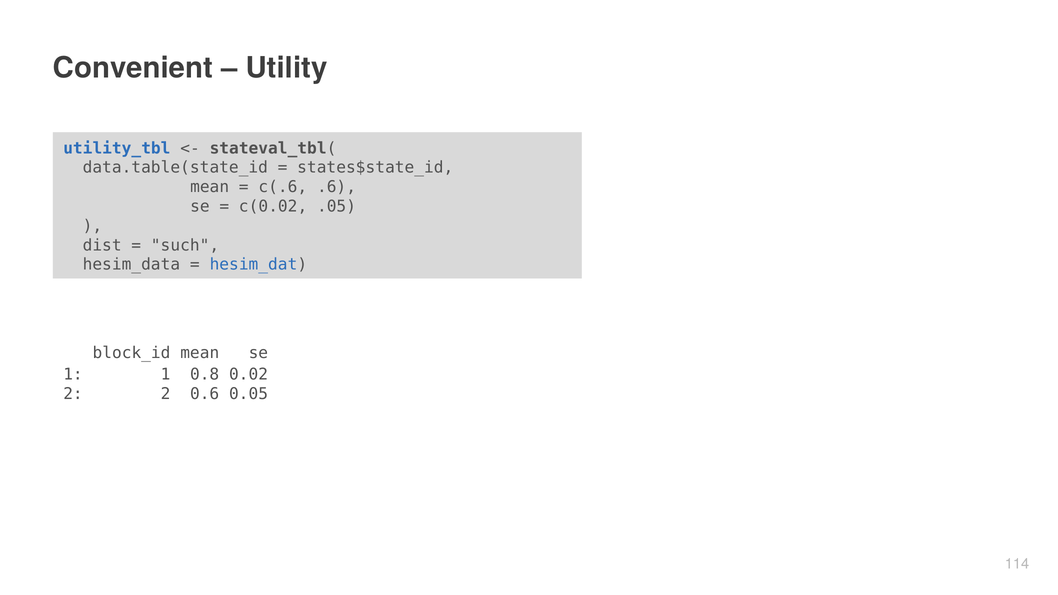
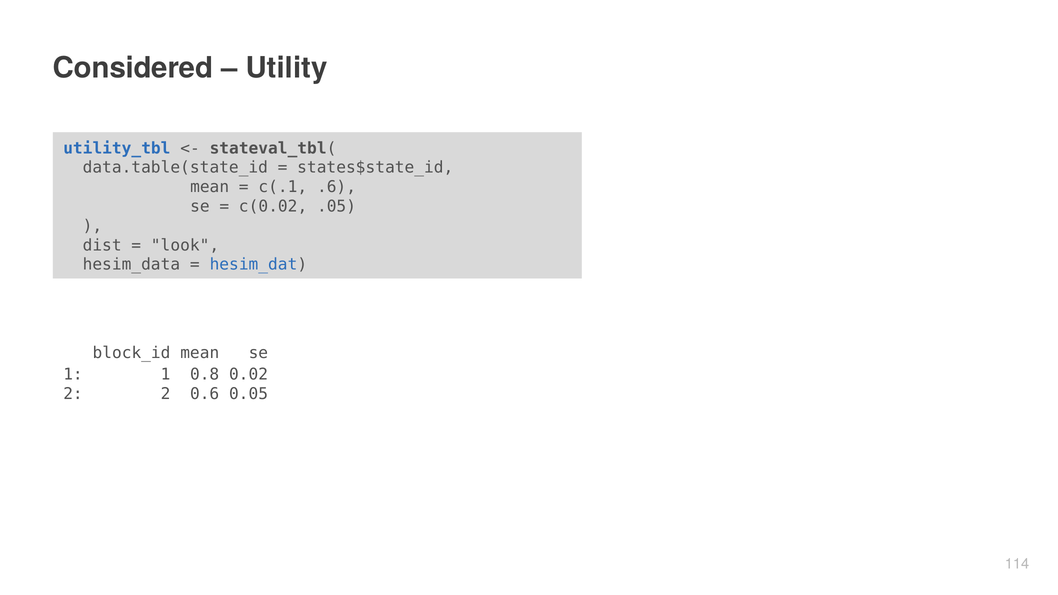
Convenient: Convenient -> Considered
c(.6: c(.6 -> c(.1
such: such -> look
